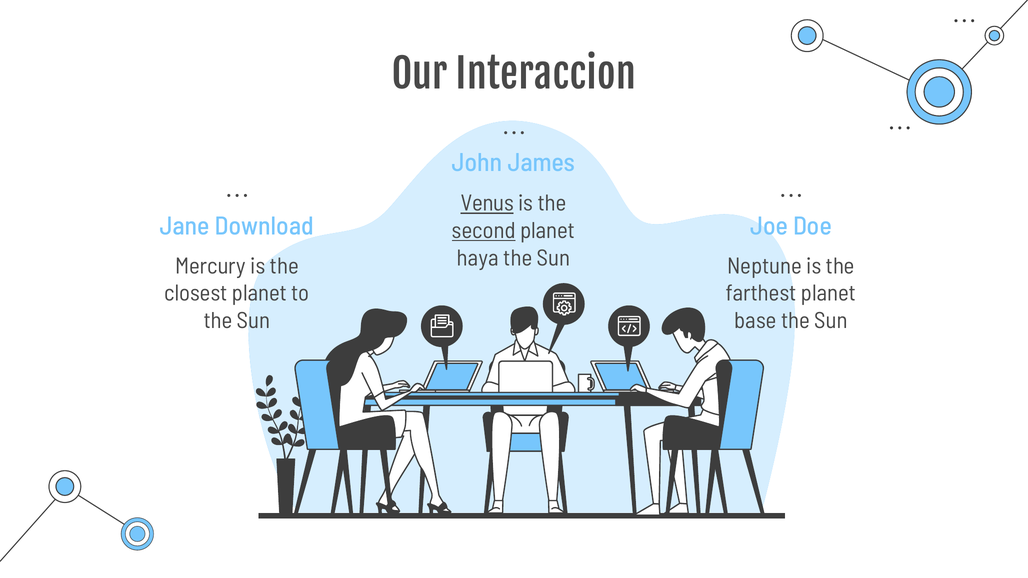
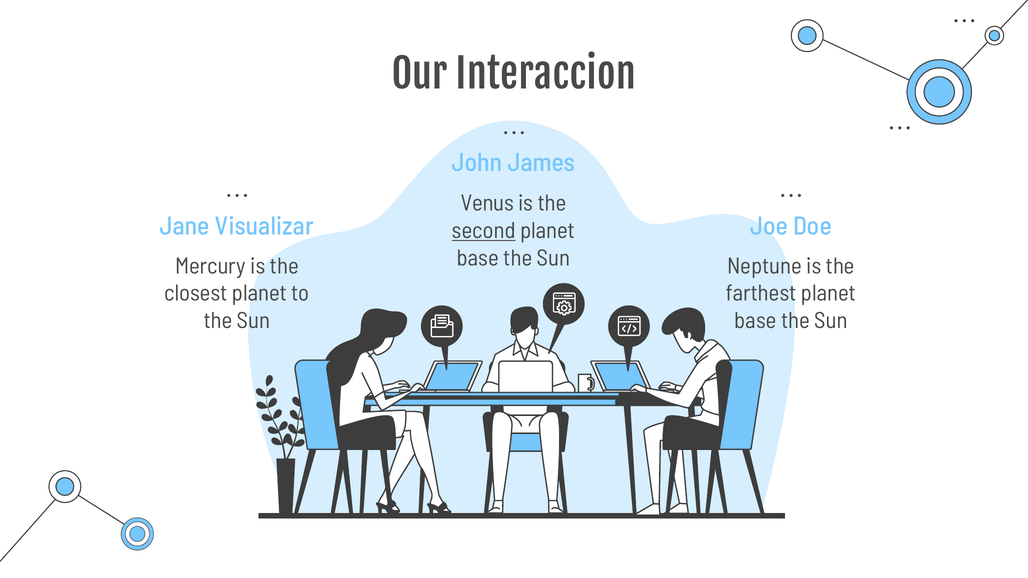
Venus underline: present -> none
Download: Download -> Visualizar
haya at (478, 258): haya -> base
